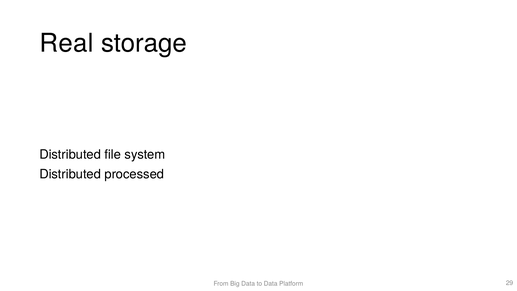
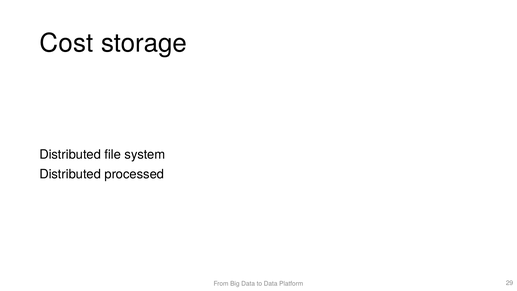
Real: Real -> Cost
